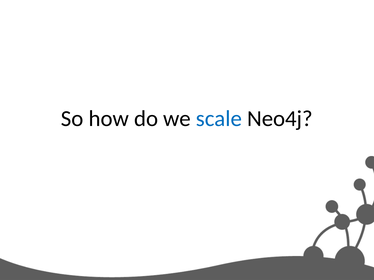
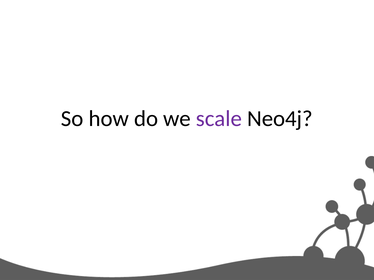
scale colour: blue -> purple
